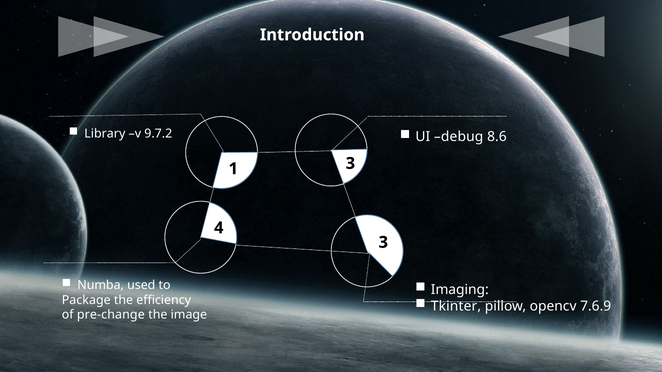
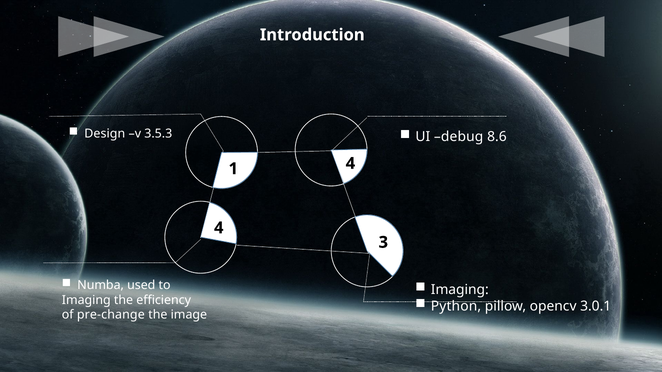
Library: Library -> Design
9.7.2: 9.7.2 -> 3.5.3
1 3: 3 -> 4
Package at (86, 300): Package -> Imaging
Tkinter: Tkinter -> Python
7.6.9: 7.6.9 -> 3.0.1
